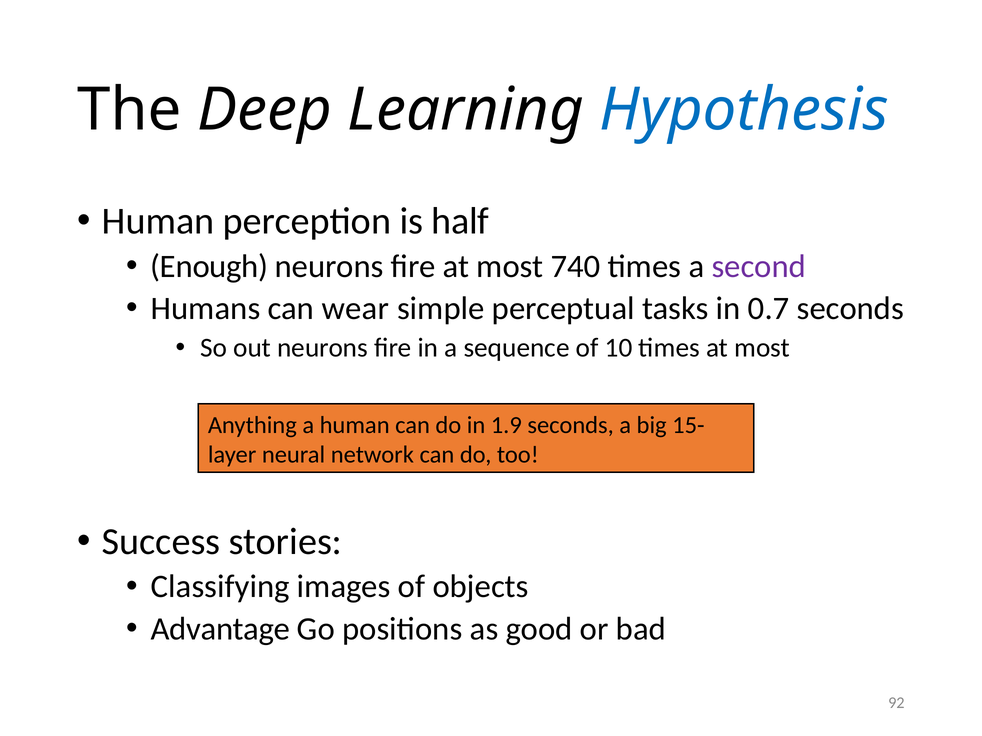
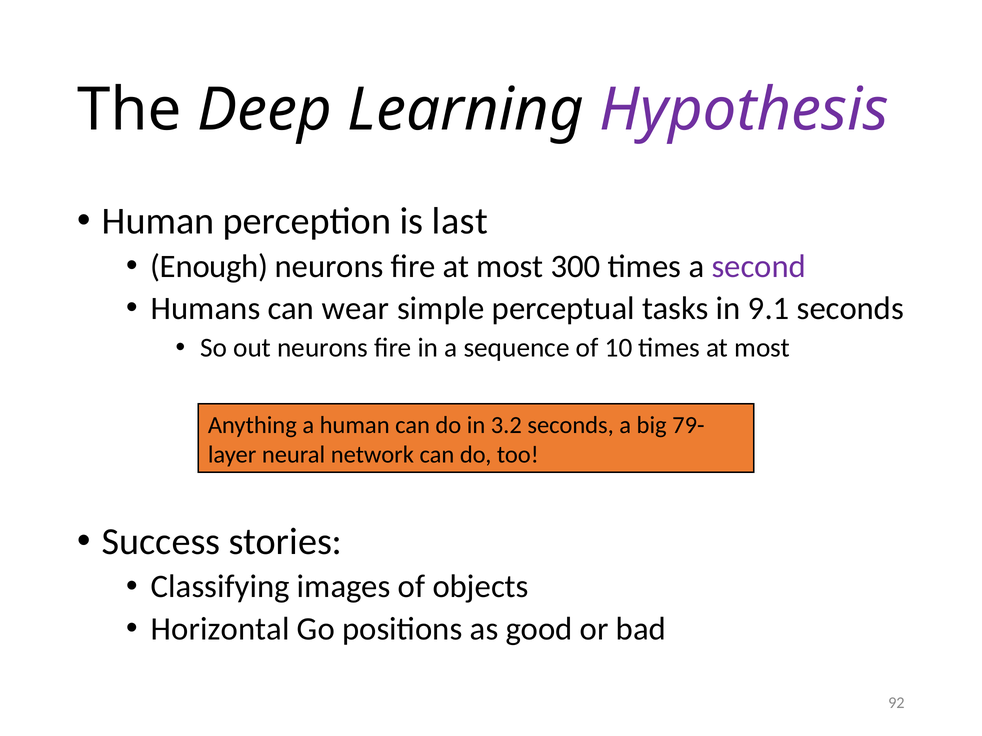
Hypothesis colour: blue -> purple
half: half -> last
740: 740 -> 300
0.7: 0.7 -> 9.1
1.9: 1.9 -> 3.2
15-: 15- -> 79-
Advantage: Advantage -> Horizontal
